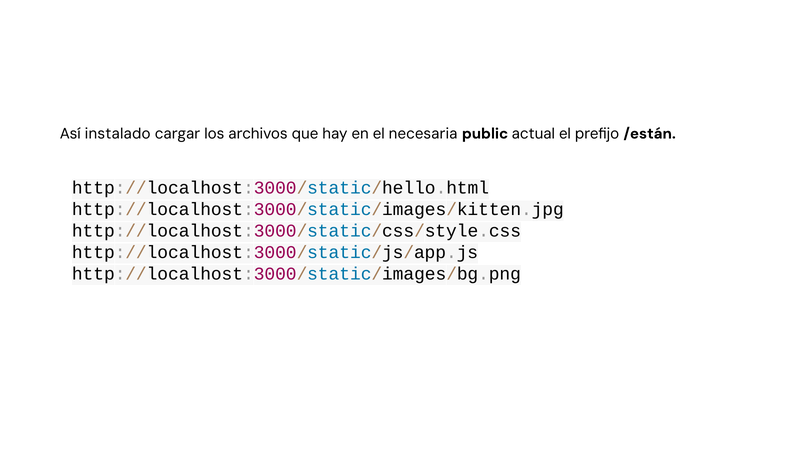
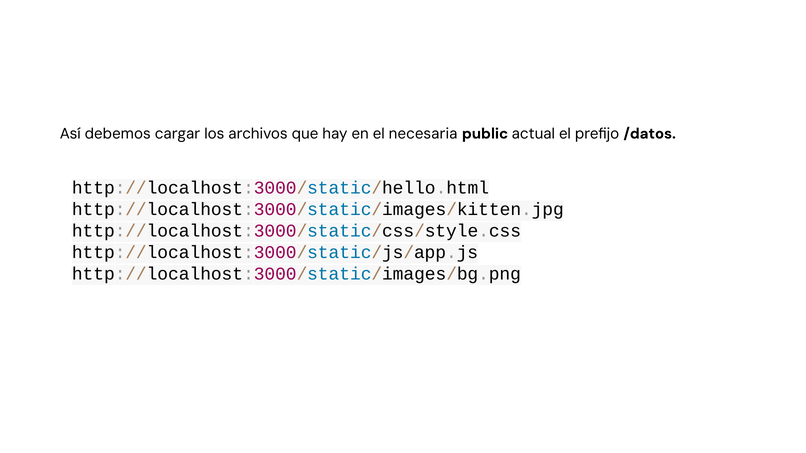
instalado: instalado -> debemos
/están: /están -> /datos
